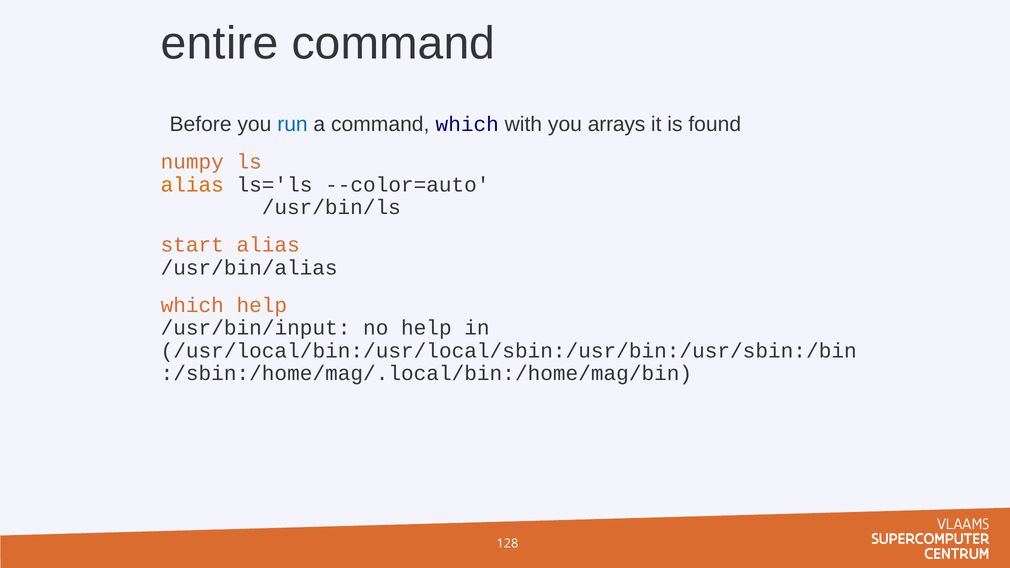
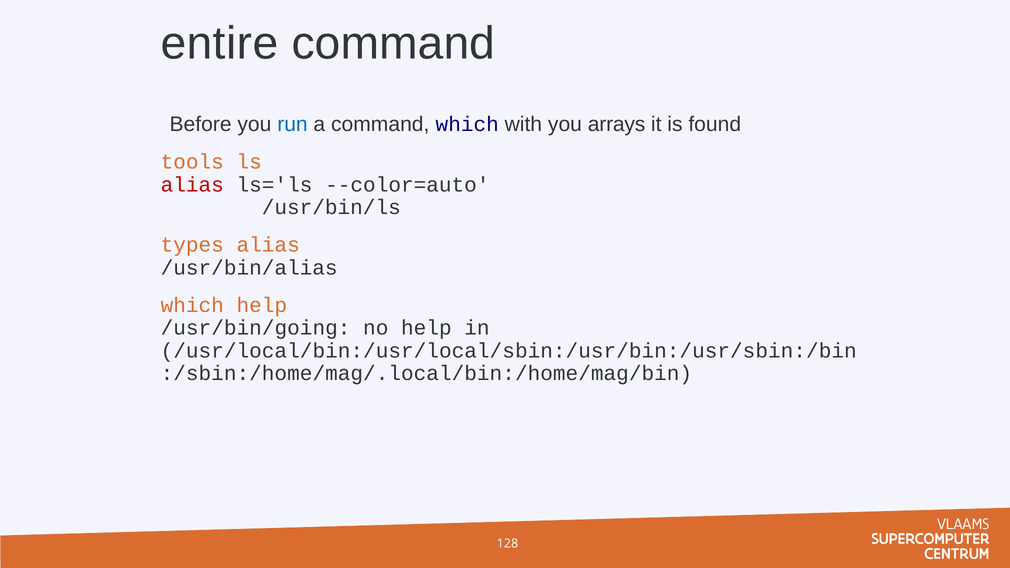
numpy: numpy -> tools
alias at (192, 185) colour: orange -> red
start: start -> types
/usr/bin/input: /usr/bin/input -> /usr/bin/going
